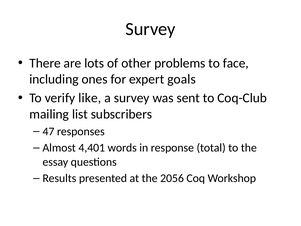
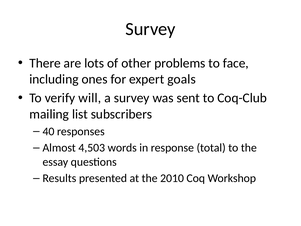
like: like -> will
47: 47 -> 40
4,401: 4,401 -> 4,503
2056: 2056 -> 2010
